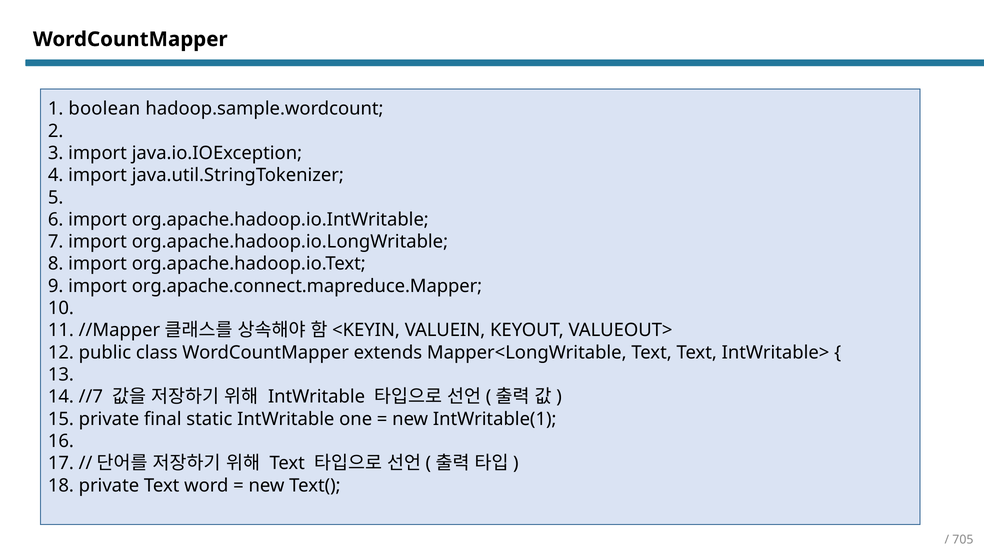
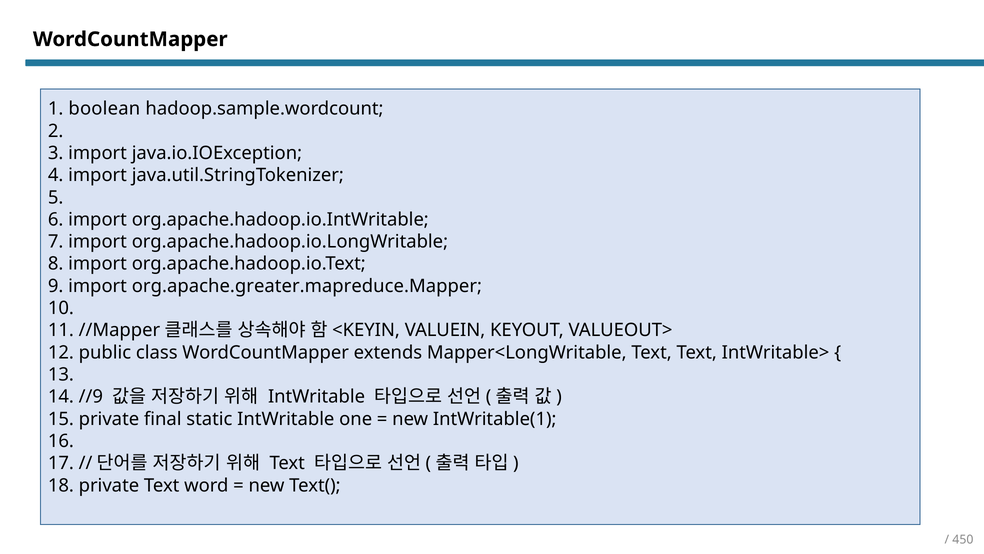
org.apache.connect.mapreduce.Mapper: org.apache.connect.mapreduce.Mapper -> org.apache.greater.mapreduce.Mapper
//7: //7 -> //9
705: 705 -> 450
